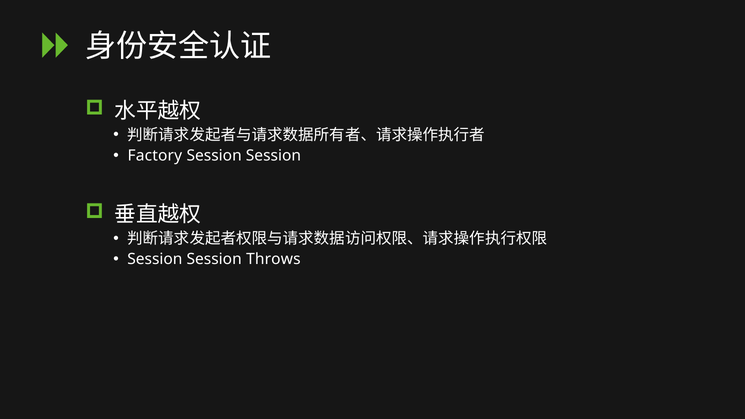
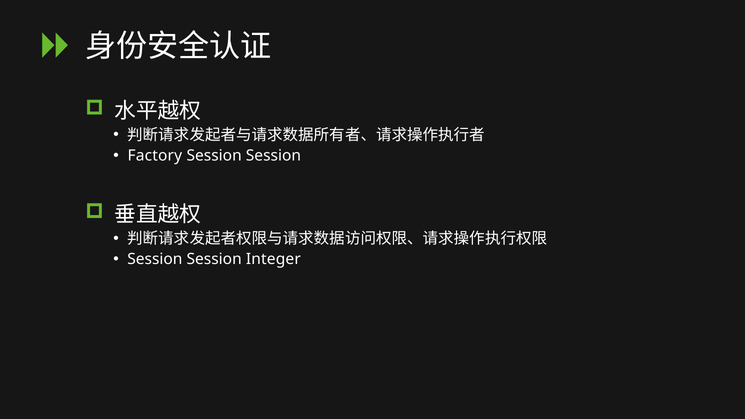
Throws: Throws -> Integer
